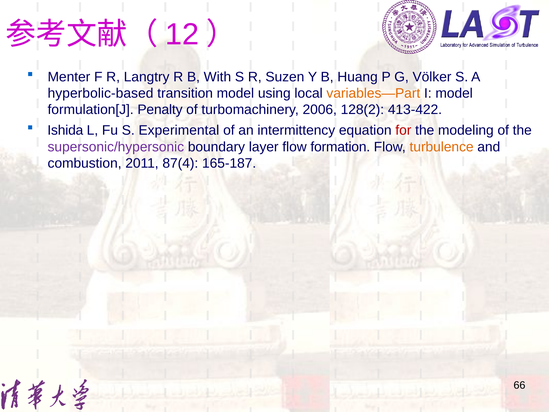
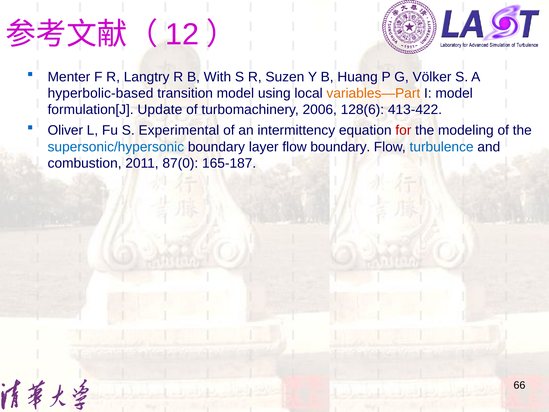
Penalty: Penalty -> Update
128(2: 128(2 -> 128(6
Ishida: Ishida -> Oliver
supersonic/hypersonic colour: purple -> blue
flow formation: formation -> boundary
turbulence colour: orange -> blue
87(4: 87(4 -> 87(0
